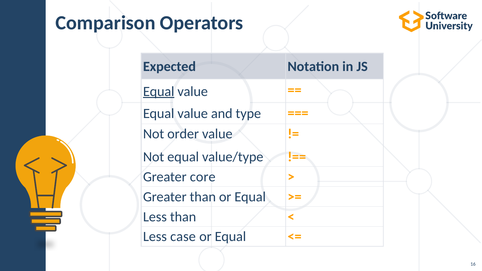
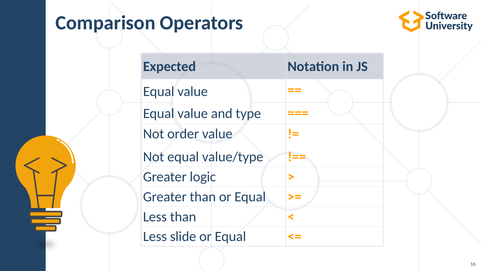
Equal at (159, 91) underline: present -> none
core: core -> logic
case: case -> slide
